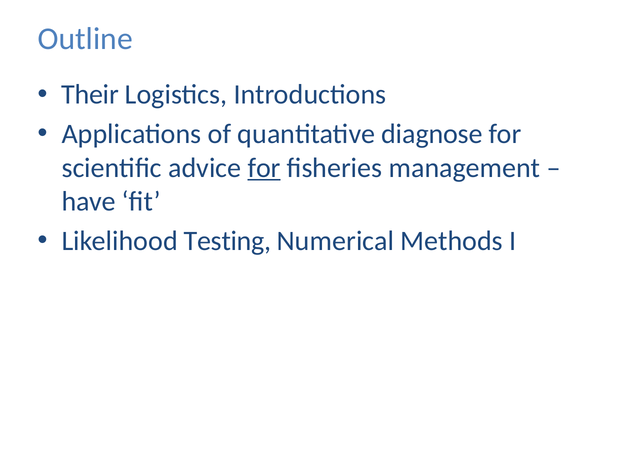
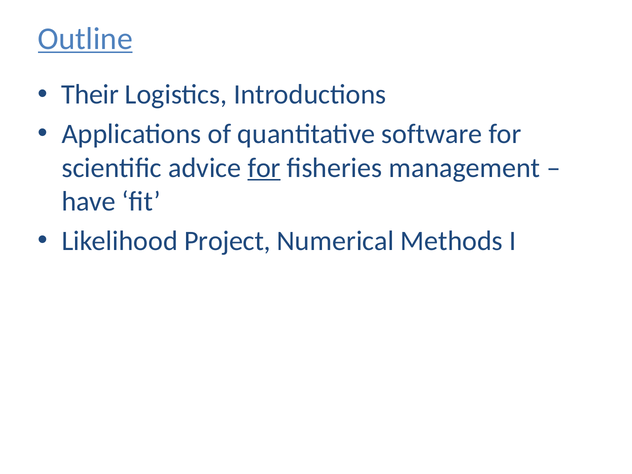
Outline underline: none -> present
diagnose: diagnose -> software
Testing: Testing -> Project
